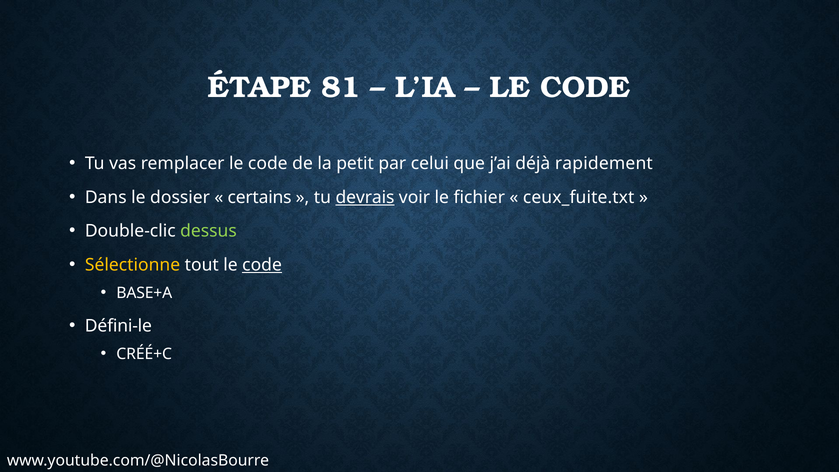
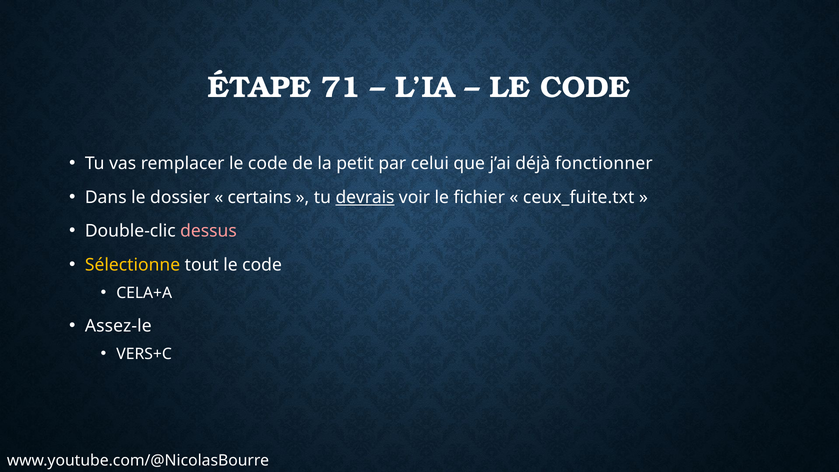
81: 81 -> 71
rapidement: rapidement -> fonctionner
dessus colour: light green -> pink
code at (262, 265) underline: present -> none
BASE+A: BASE+A -> CELA+A
Défini-le: Défini-le -> Assez-le
CRÉÉ+C: CRÉÉ+C -> VERS+C
